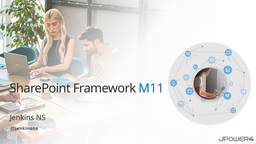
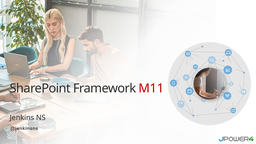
M11 colour: blue -> red
